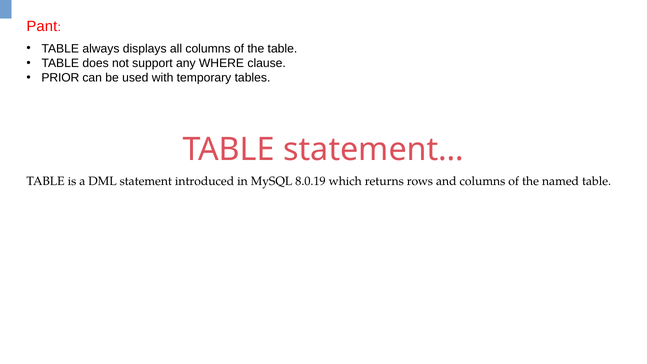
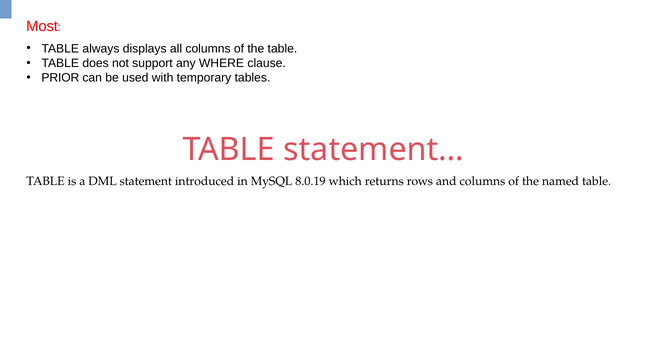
Pant: Pant -> Most
